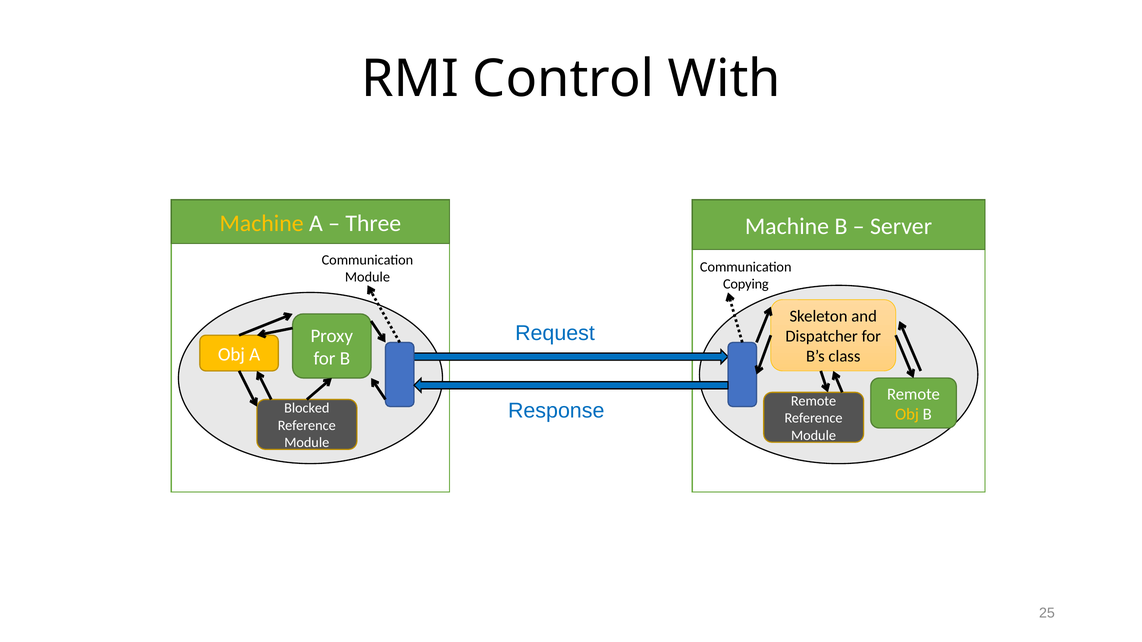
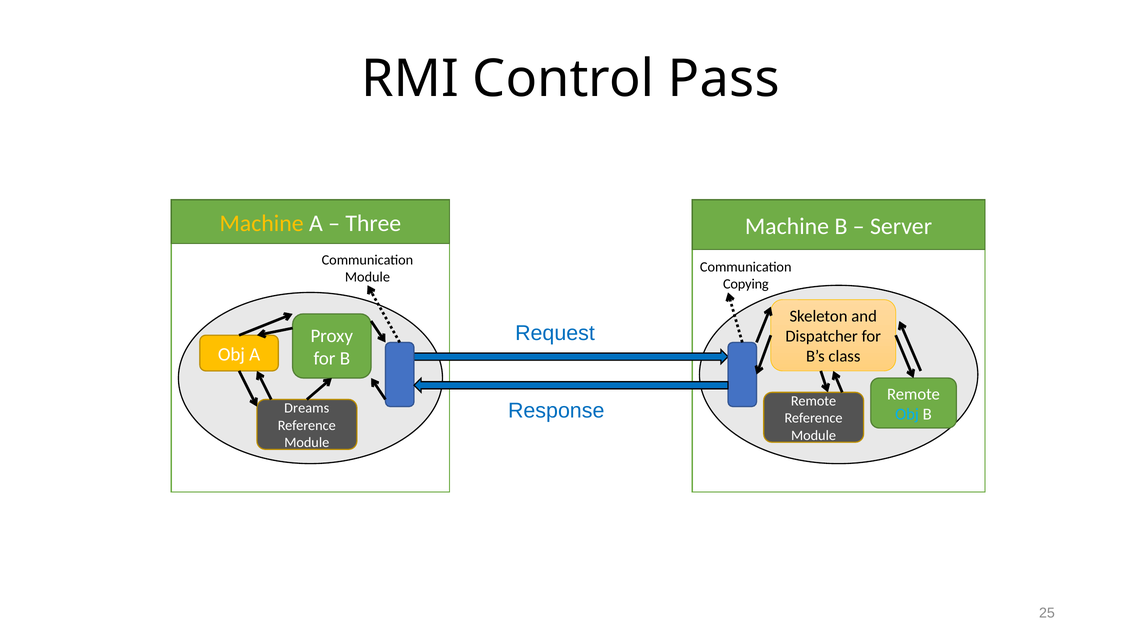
With: With -> Pass
Blocked: Blocked -> Dreams
Obj at (907, 414) colour: yellow -> light blue
